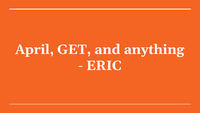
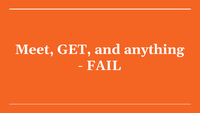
April: April -> Meet
ERIC: ERIC -> FAIL
